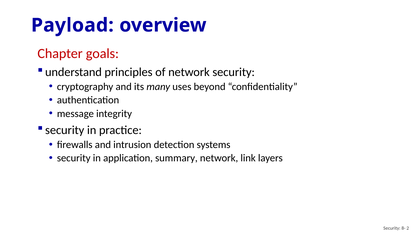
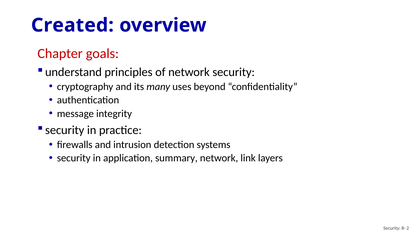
Payload: Payload -> Created
